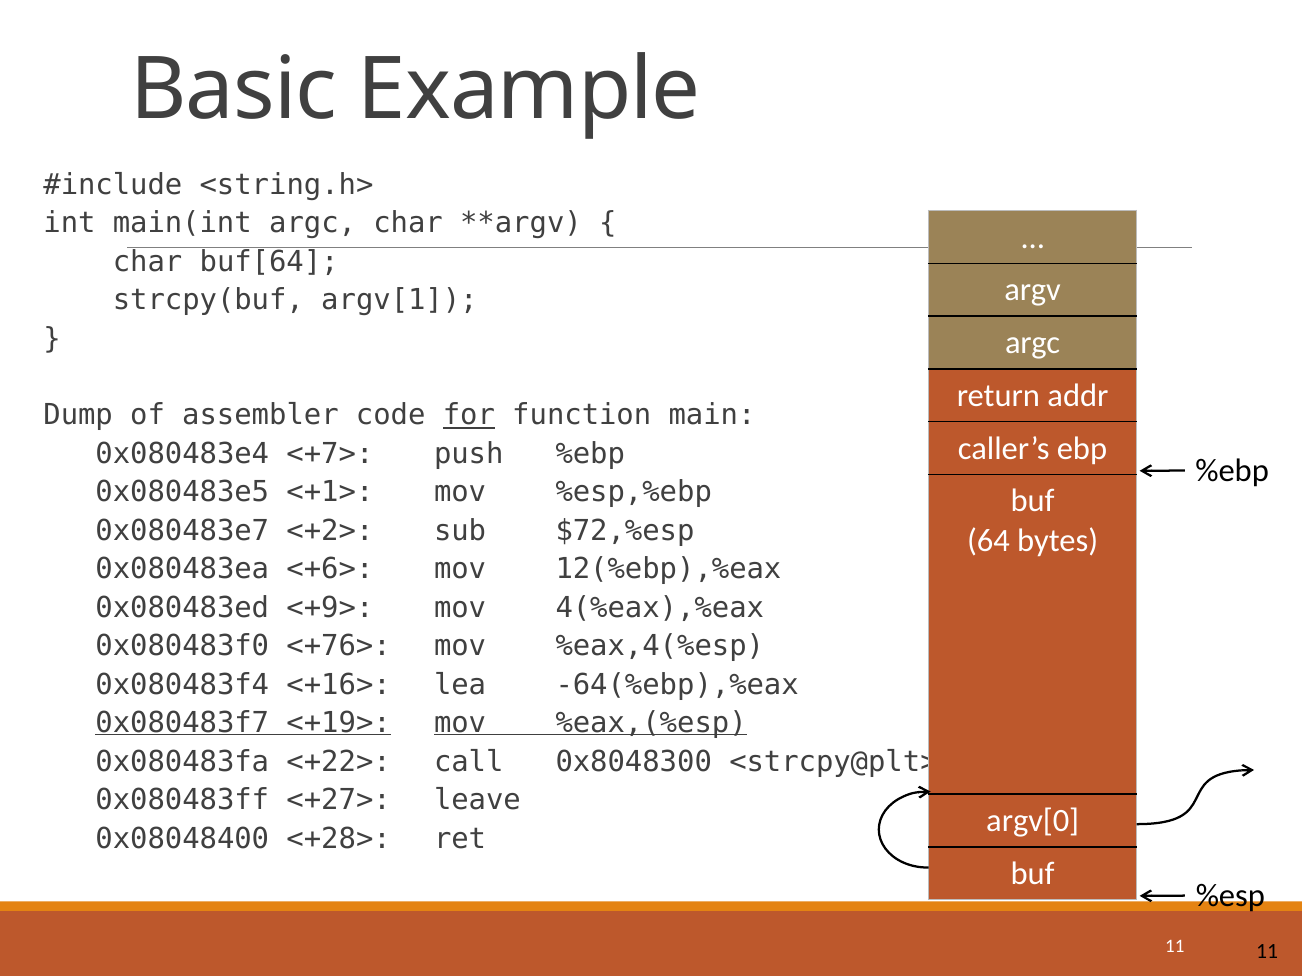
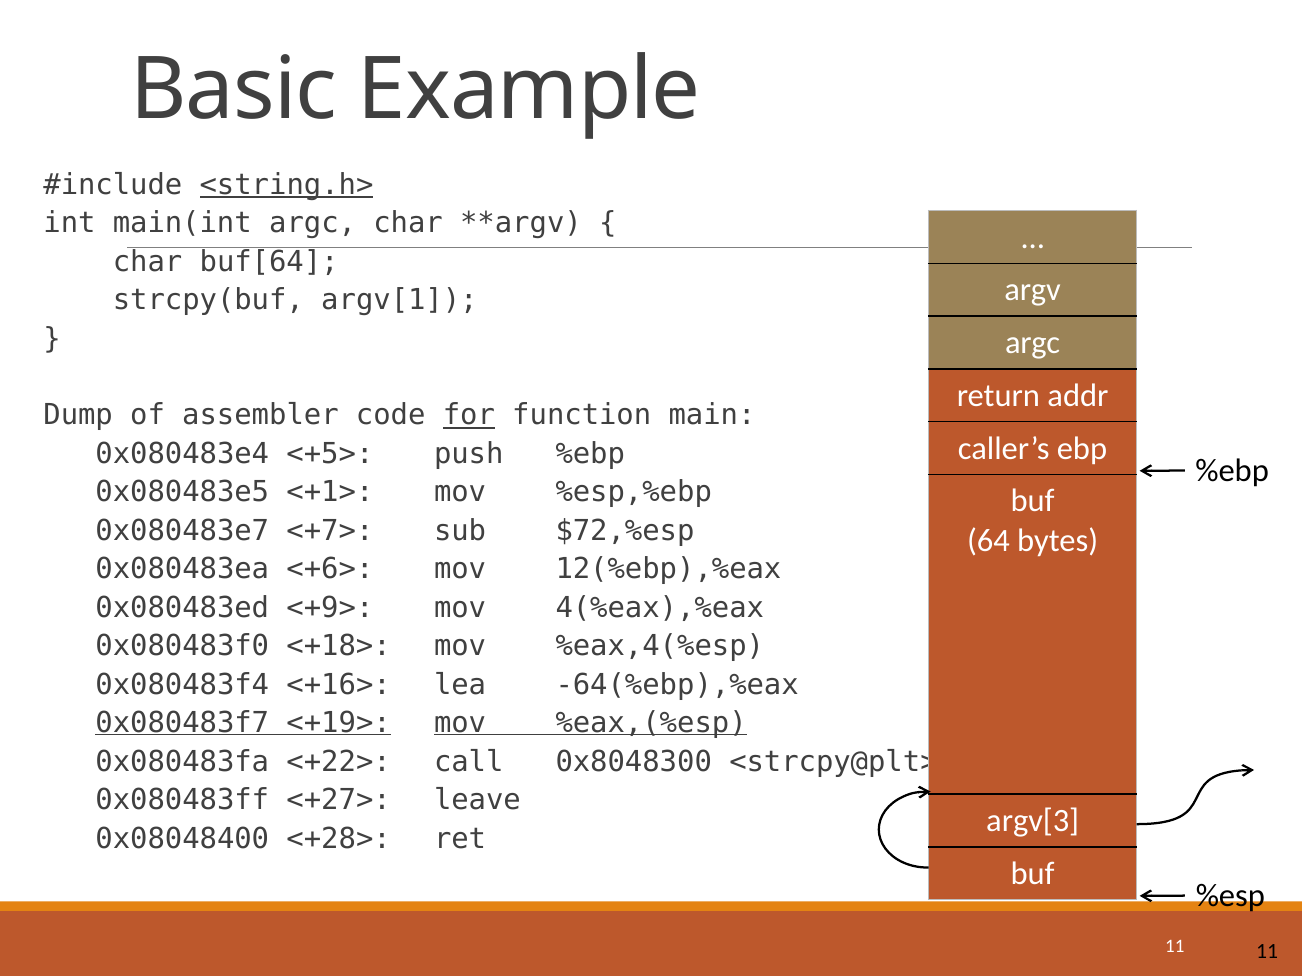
<string.h> underline: none -> present
<+7>: <+7> -> <+5>
<+2>: <+2> -> <+7>
<+76>: <+76> -> <+18>
argv[0: argv[0 -> argv[3
